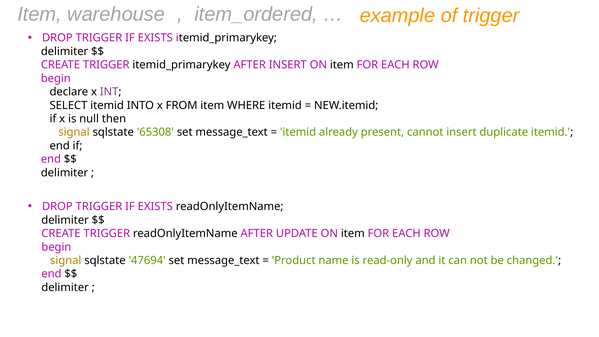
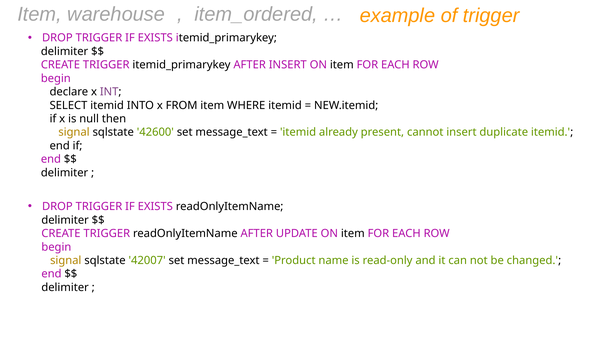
65308: 65308 -> 42600
47694: 47694 -> 42007
